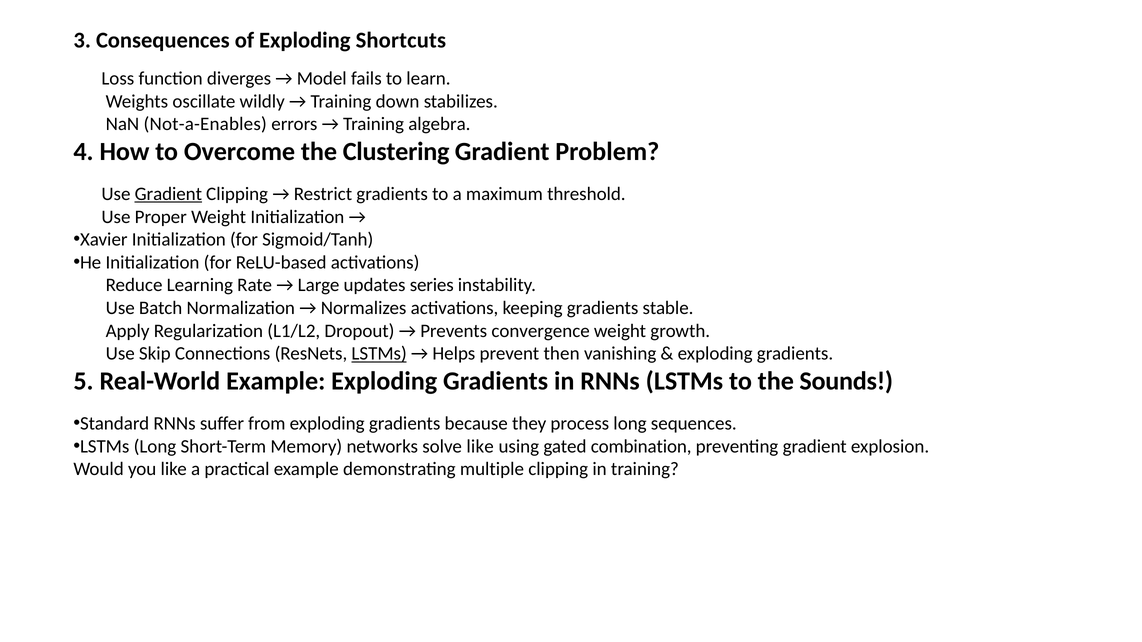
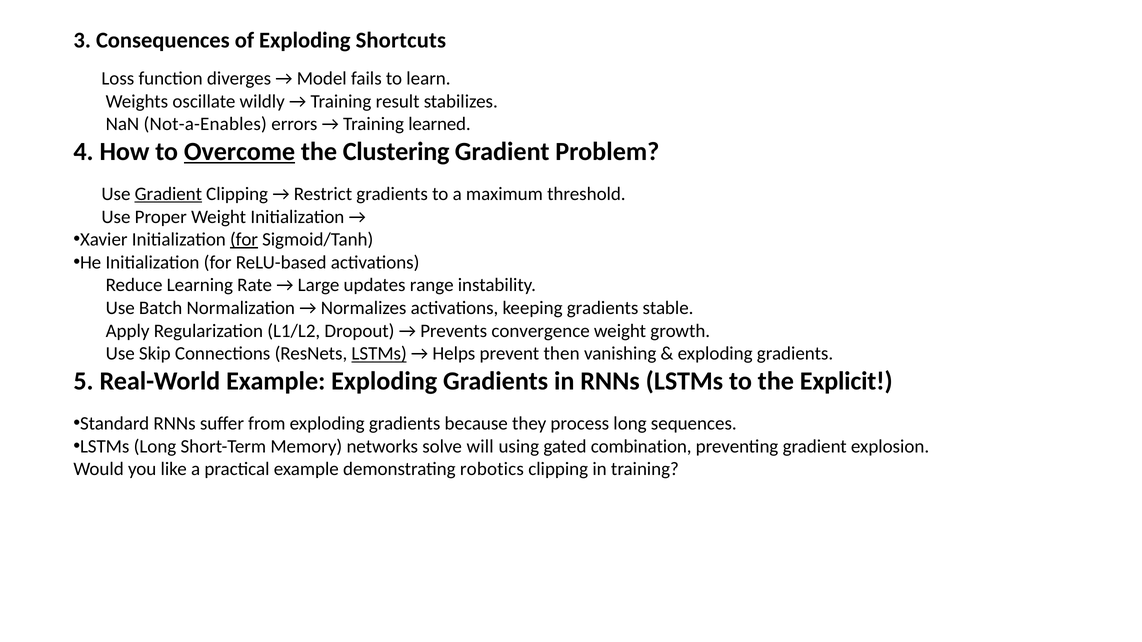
down: down -> result
algebra: algebra -> learned
Overcome underline: none -> present
for at (244, 240) underline: none -> present
series: series -> range
Sounds: Sounds -> Explicit
solve like: like -> will
multiple: multiple -> robotics
